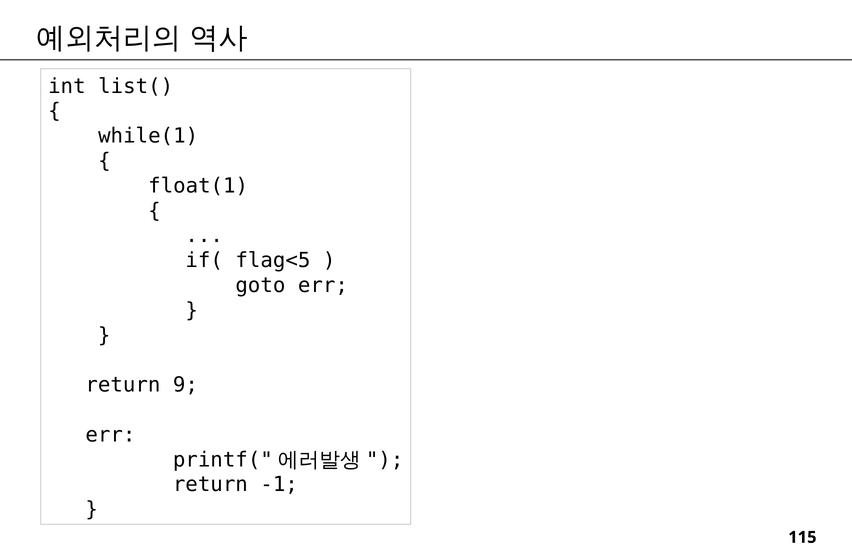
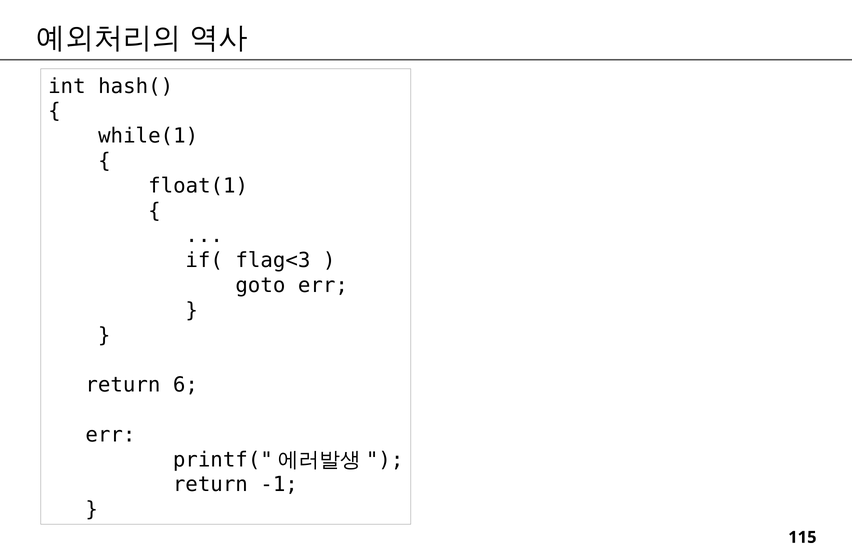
list(: list( -> hash(
flag<5: flag<5 -> flag<3
9: 9 -> 6
